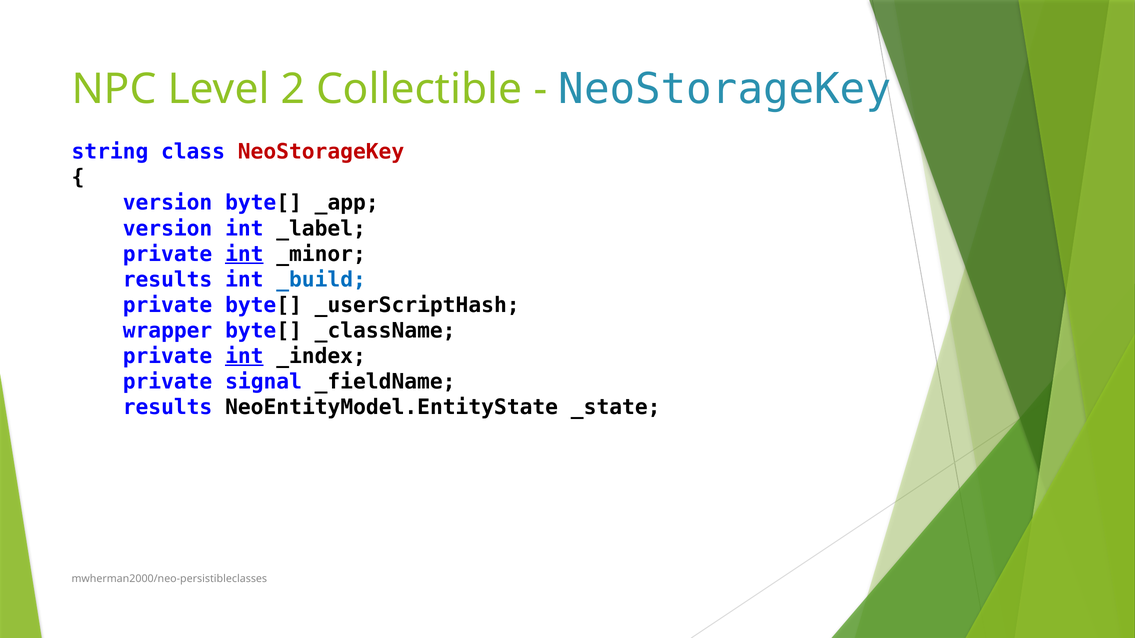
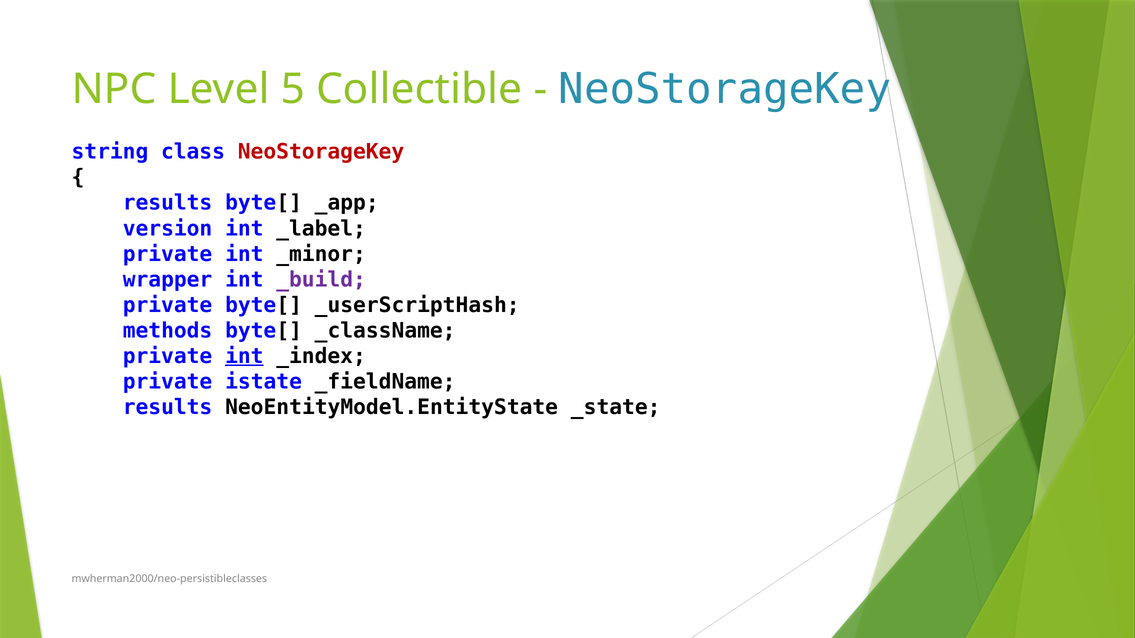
2: 2 -> 5
version at (168, 203): version -> results
int at (244, 254) underline: present -> none
results at (168, 280): results -> wrapper
_build colour: blue -> purple
wrapper: wrapper -> methods
signal: signal -> istate
